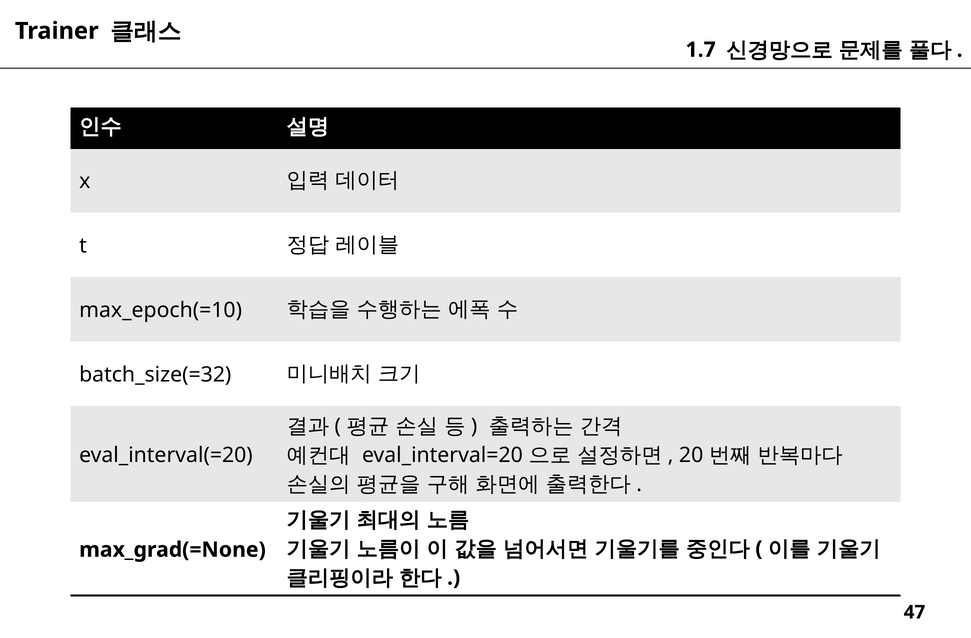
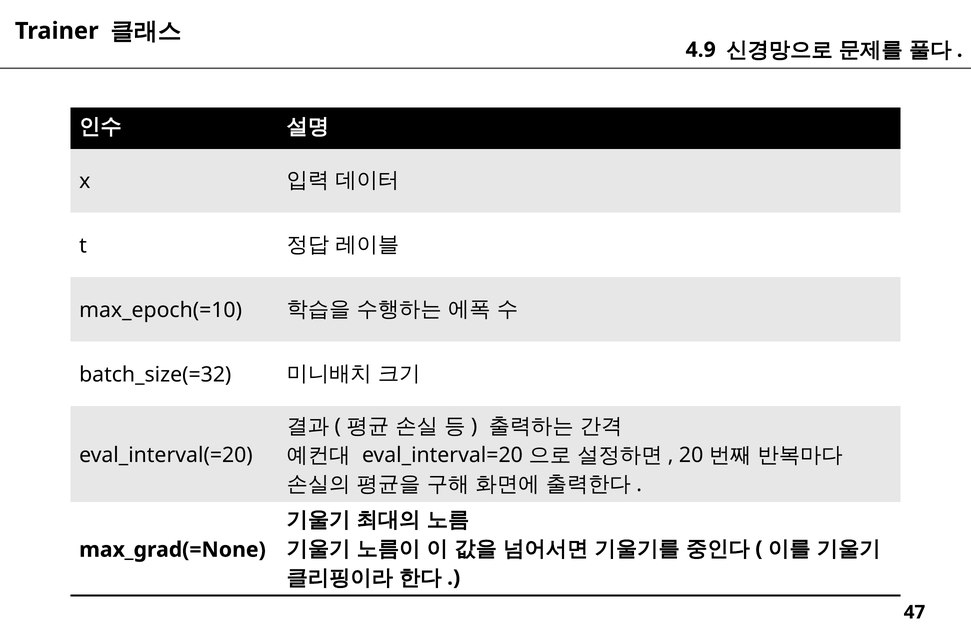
1.7: 1.7 -> 4.9
